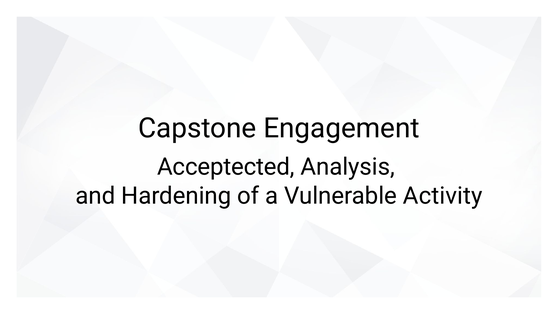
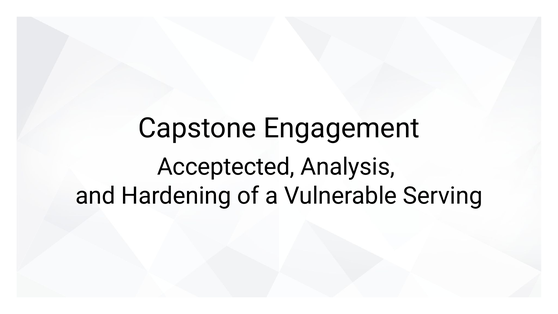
Activity: Activity -> Serving
